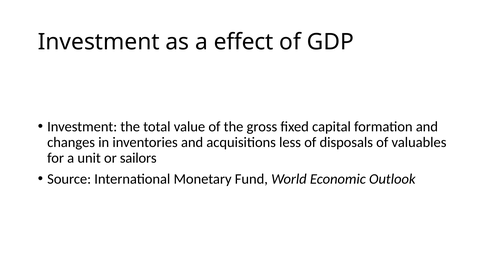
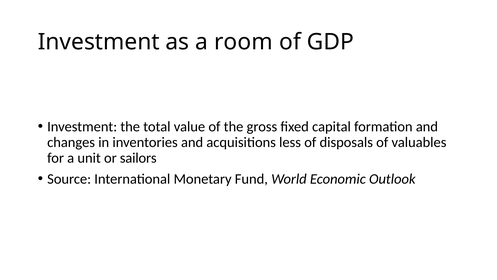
effect: effect -> room
